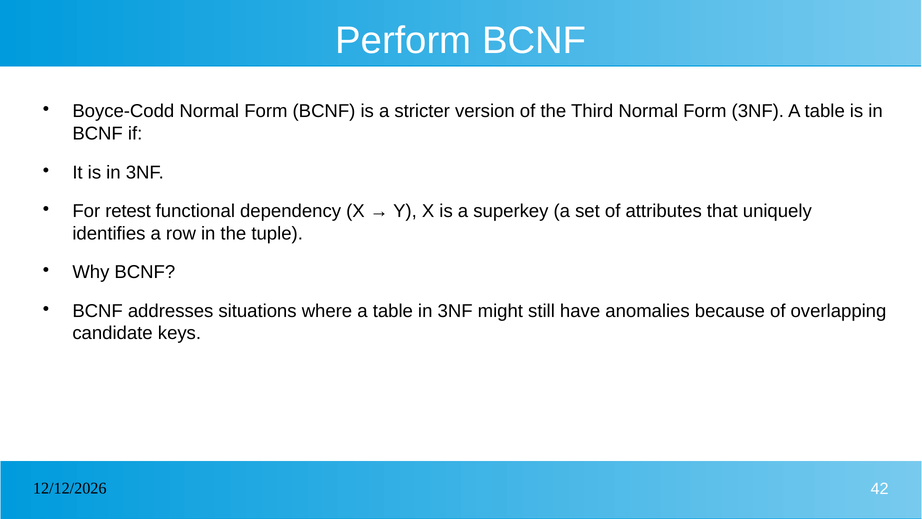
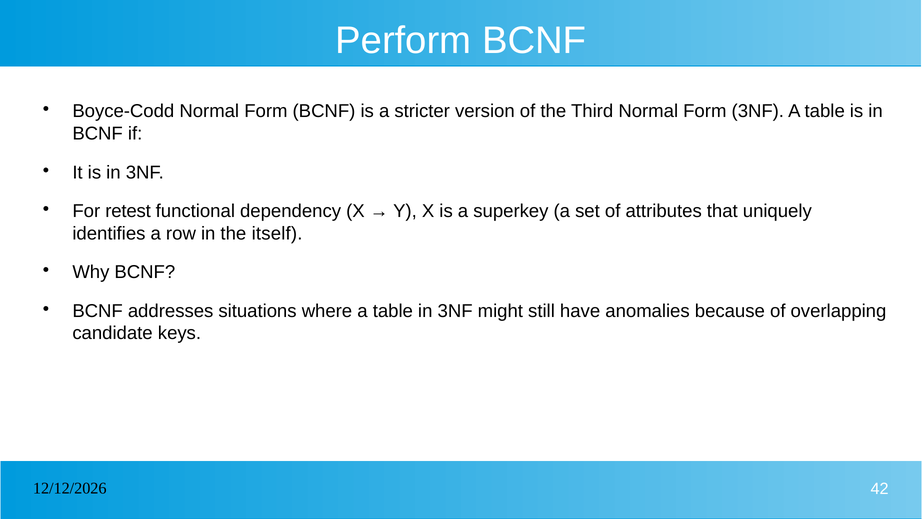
tuple: tuple -> itself
